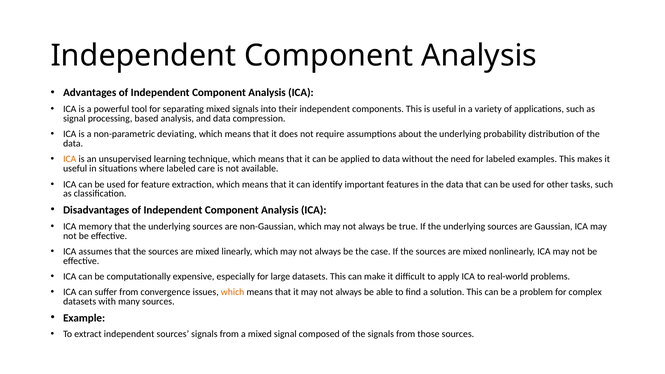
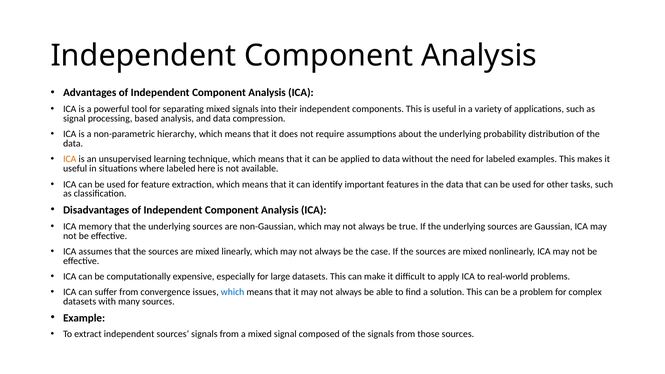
deviating: deviating -> hierarchy
care: care -> here
which at (233, 292) colour: orange -> blue
